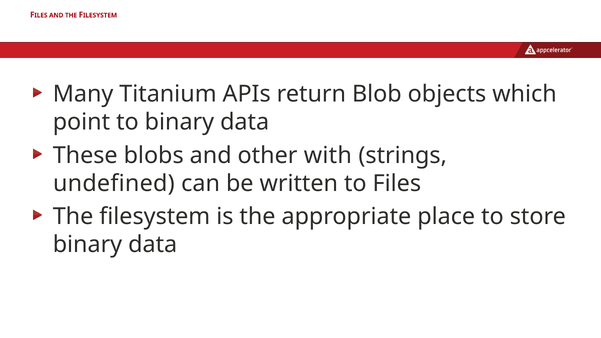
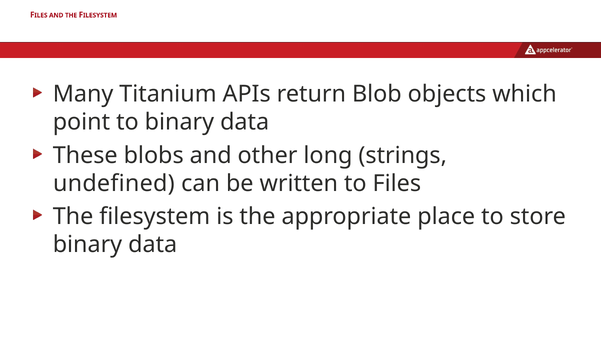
with: with -> long
